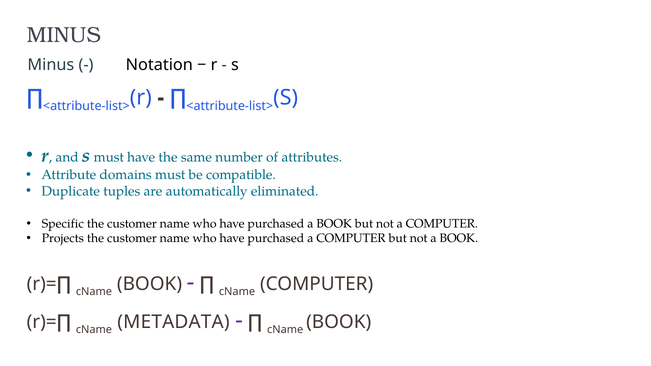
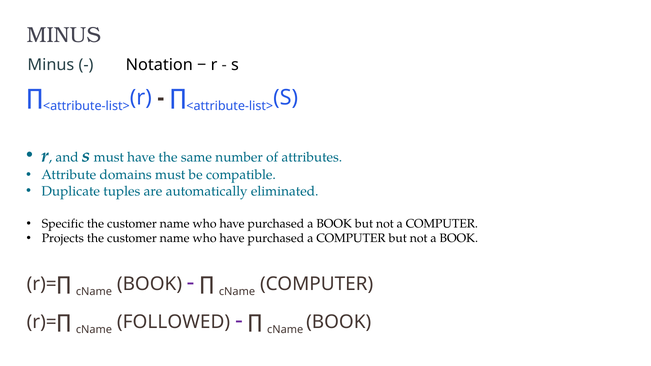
METADATA: METADATA -> FOLLOWED
